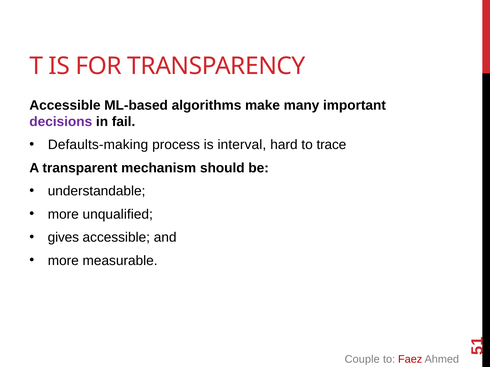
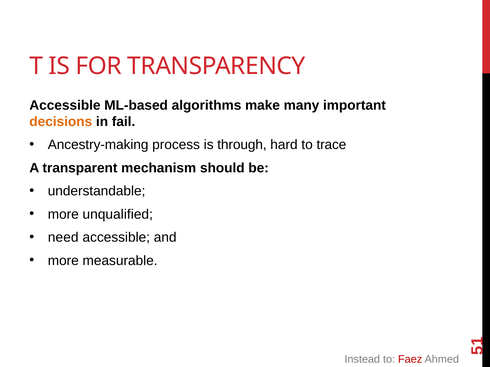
decisions colour: purple -> orange
Defaults-making: Defaults-making -> Ancestry-making
interval: interval -> through
gives: gives -> need
Couple: Couple -> Instead
